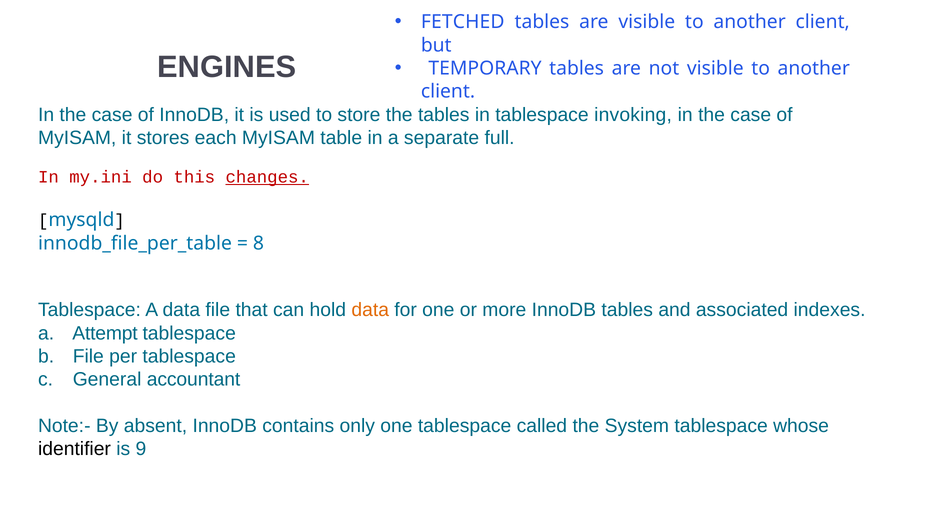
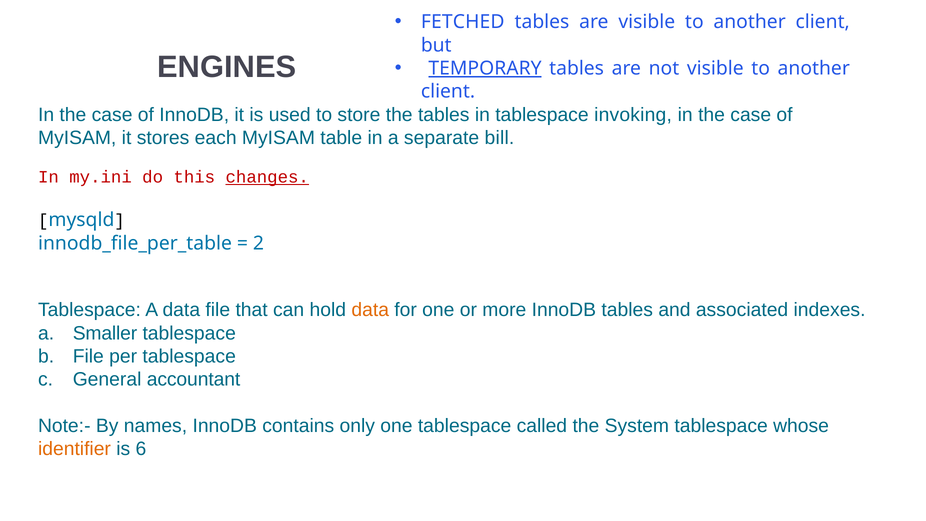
TEMPORARY underline: none -> present
full: full -> bill
8: 8 -> 2
Attempt: Attempt -> Smaller
absent: absent -> names
identifier colour: black -> orange
9: 9 -> 6
